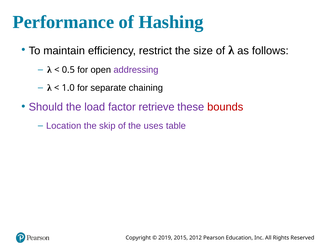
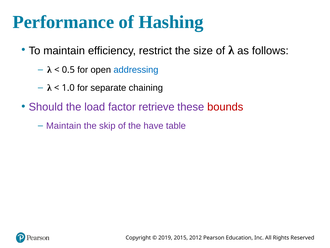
addressing colour: purple -> blue
Location at (64, 126): Location -> Maintain
uses: uses -> have
